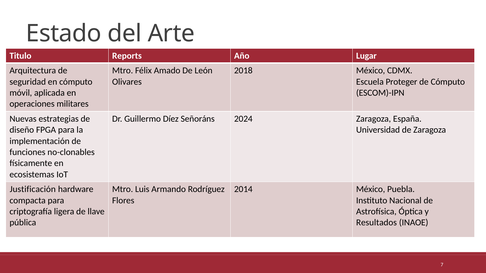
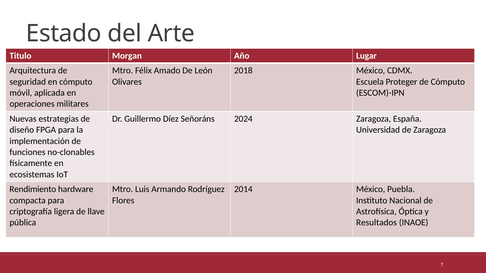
Reports: Reports -> Morgan
Justificación: Justificación -> Rendimiento
